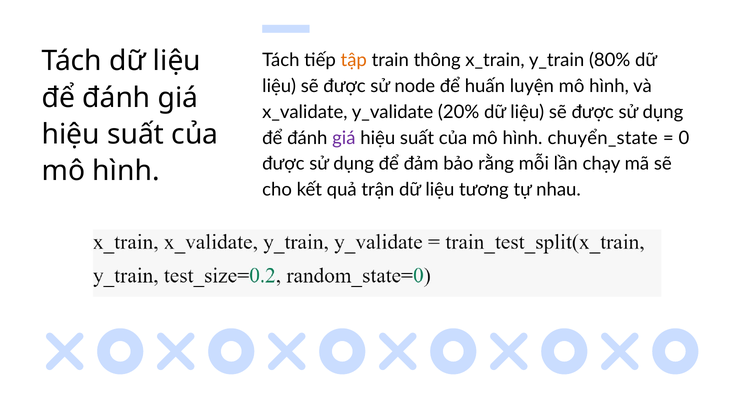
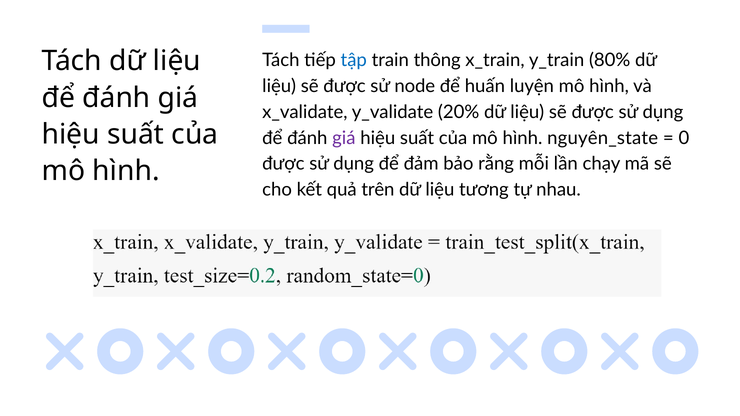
tập colour: orange -> blue
chuyển_state: chuyển_state -> nguyên_state
trận: trận -> trên
